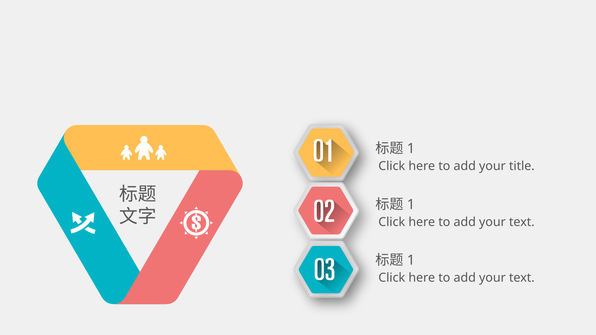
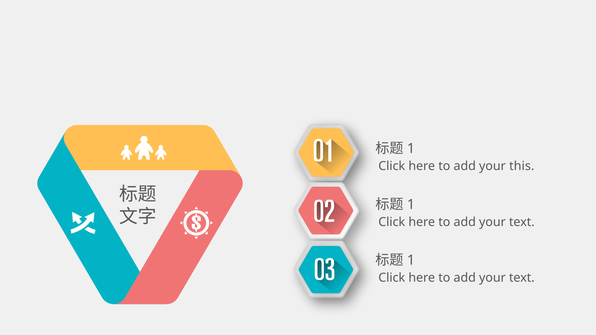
title: title -> this
